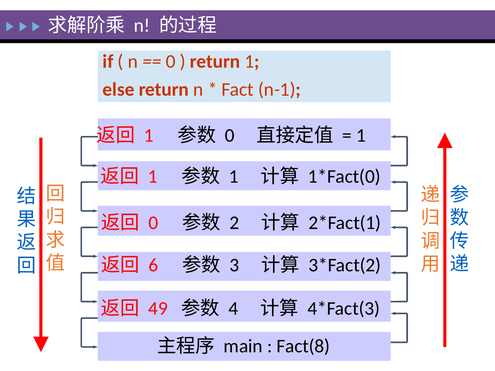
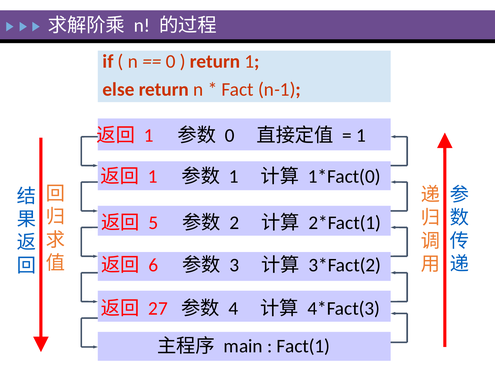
0 at (153, 223): 0 -> 5
49: 49 -> 27
Fact(8: Fact(8 -> Fact(1
